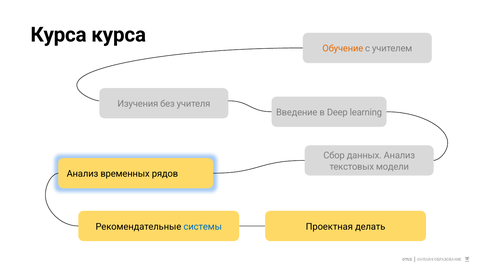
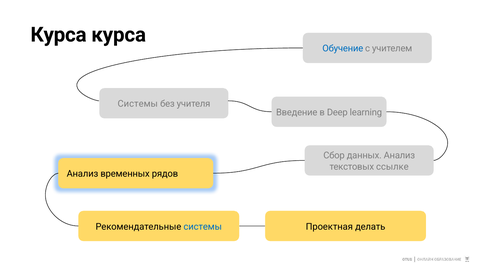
Обучение colour: orange -> blue
Изучения at (138, 104): Изучения -> Системы
модели: модели -> ссылке
